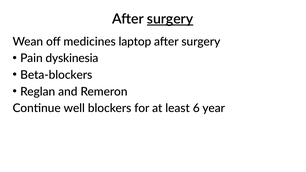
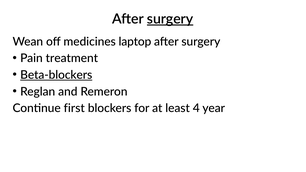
dyskinesia: dyskinesia -> treatment
Beta-blockers underline: none -> present
well: well -> first
6: 6 -> 4
